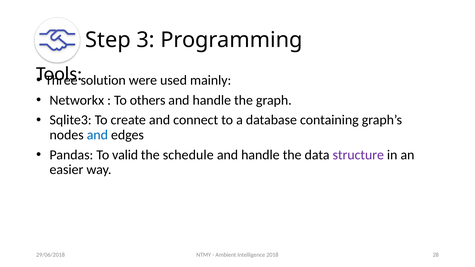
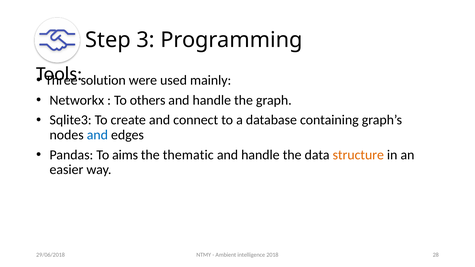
valid: valid -> aims
schedule: schedule -> thematic
structure colour: purple -> orange
